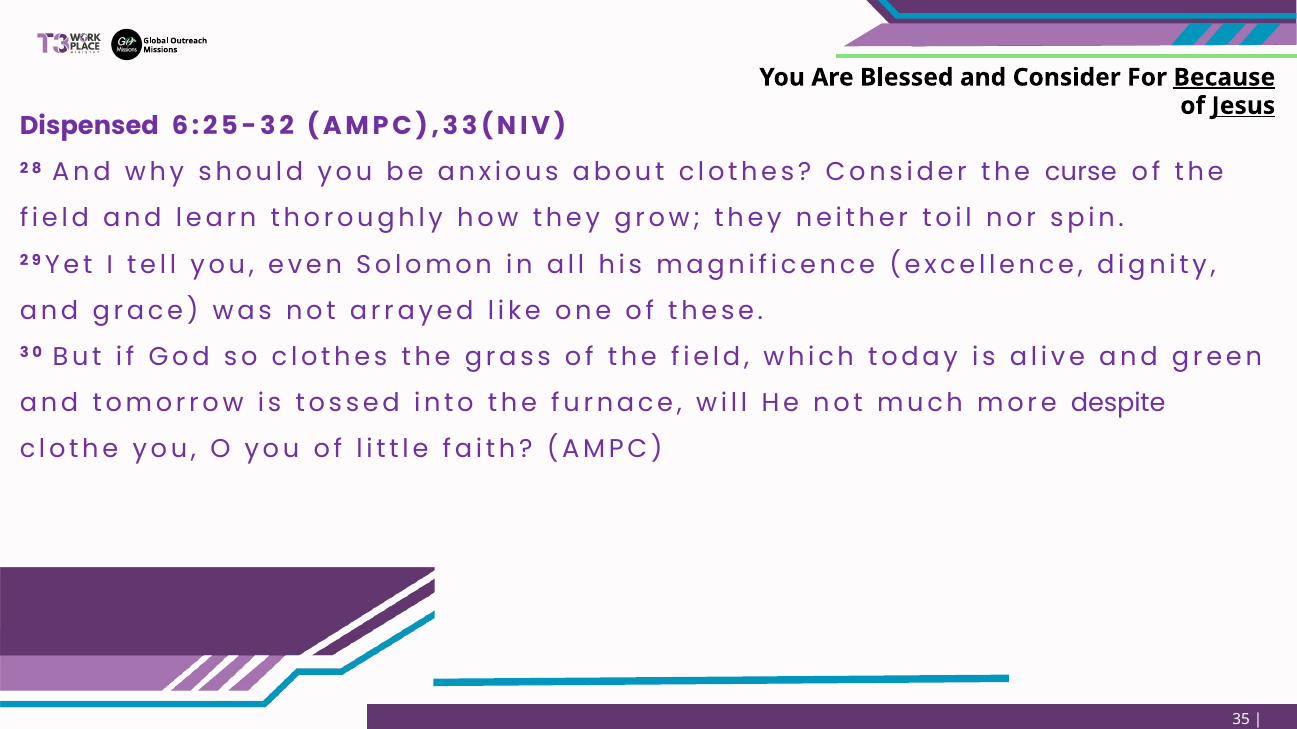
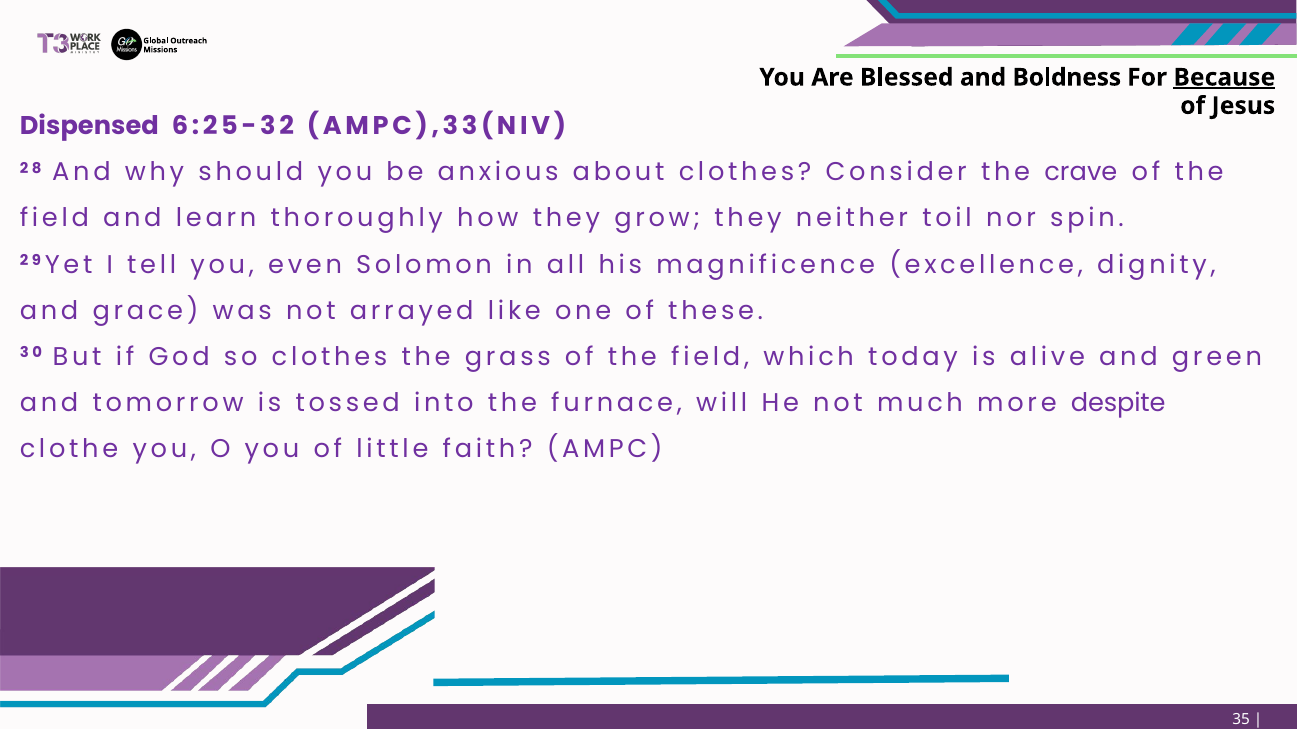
and Consider: Consider -> Boldness
Jesus underline: present -> none
curse: curse -> crave
